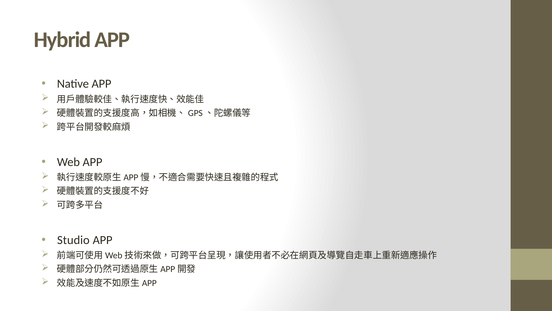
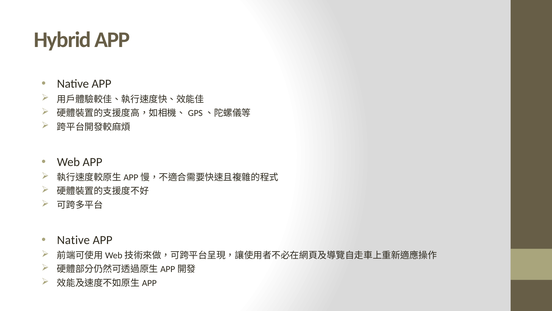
Studio at (73, 240): Studio -> Native
